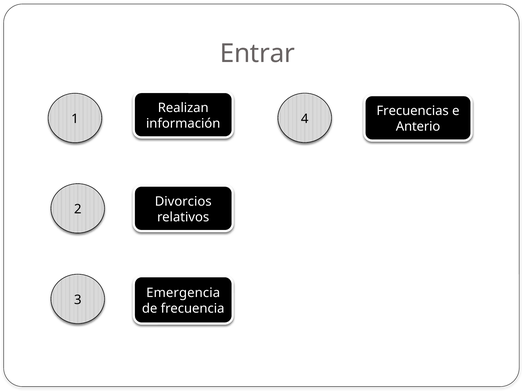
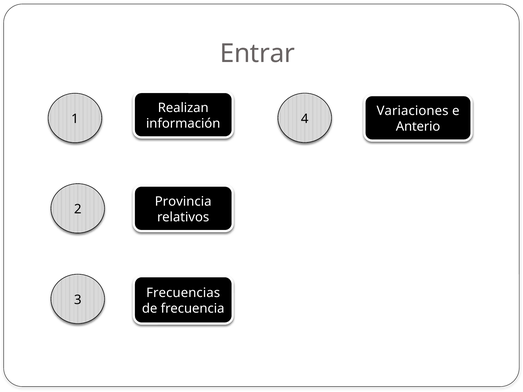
Frecuencias: Frecuencias -> Variaciones
Divorcios: Divorcios -> Provincia
Emergencia: Emergencia -> Frecuencias
